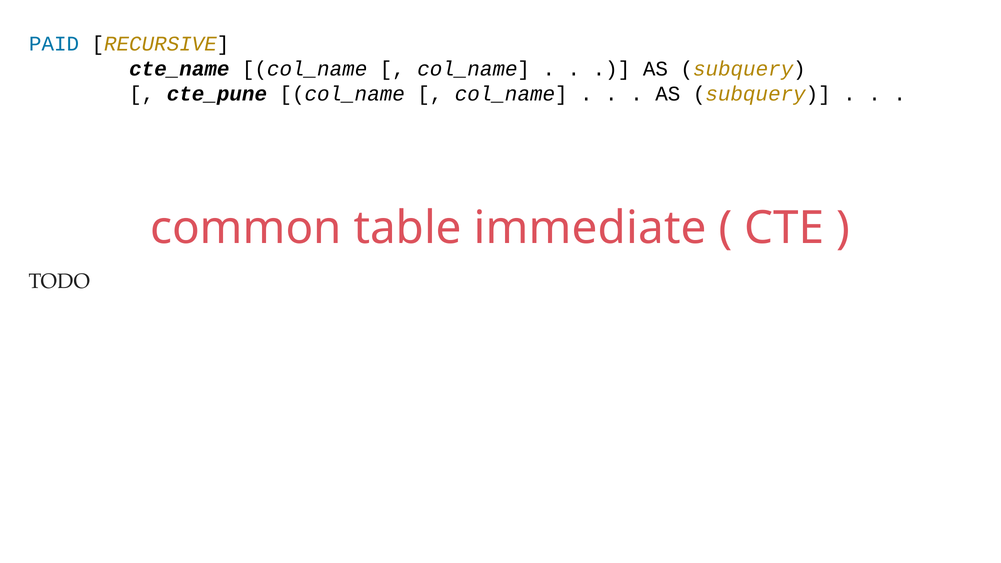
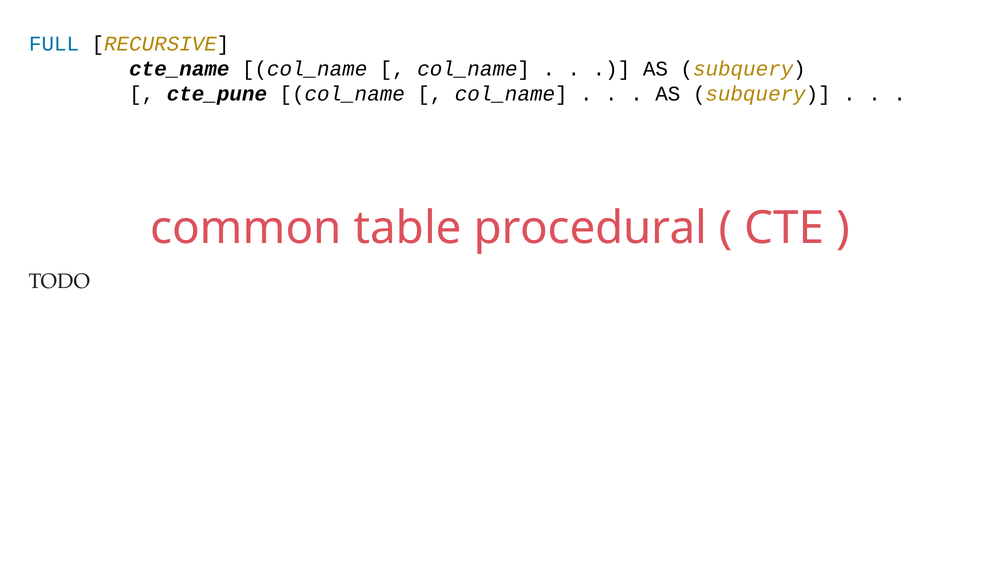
PAID: PAID -> FULL
immediate: immediate -> procedural
